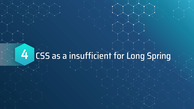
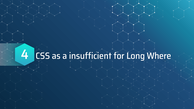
Spring: Spring -> Where
